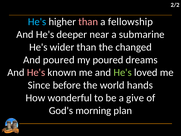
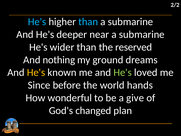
than at (88, 22) colour: pink -> light blue
fellowship at (130, 22): fellowship -> submarine
changed: changed -> reserved
And poured: poured -> nothing
my poured: poured -> ground
He's at (36, 72) colour: pink -> yellow
morning: morning -> changed
